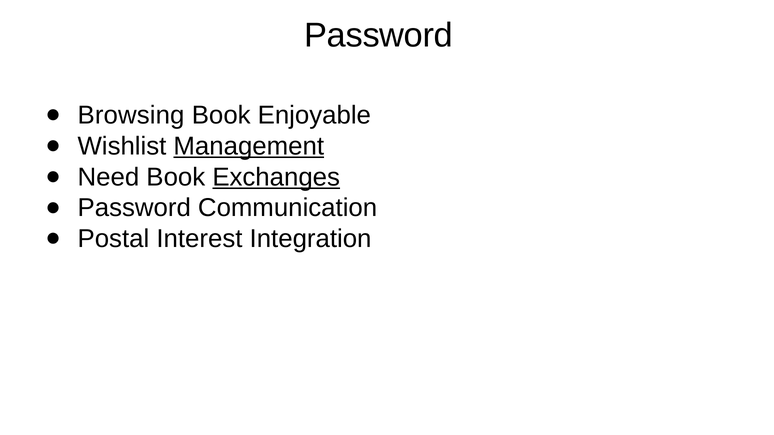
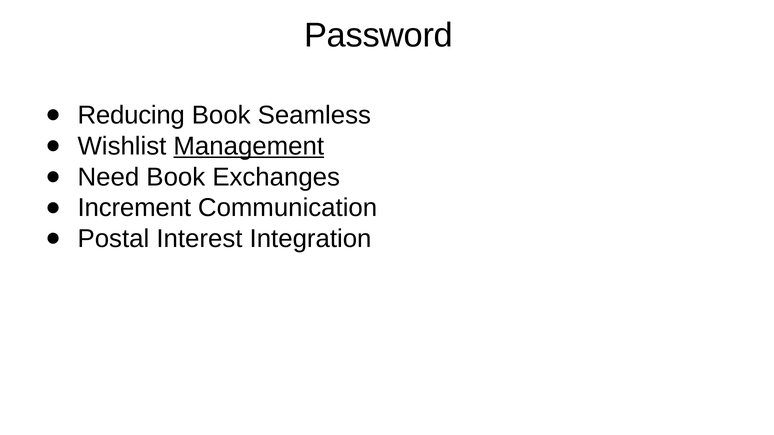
Browsing: Browsing -> Reducing
Enjoyable: Enjoyable -> Seamless
Exchanges underline: present -> none
Password at (134, 208): Password -> Increment
